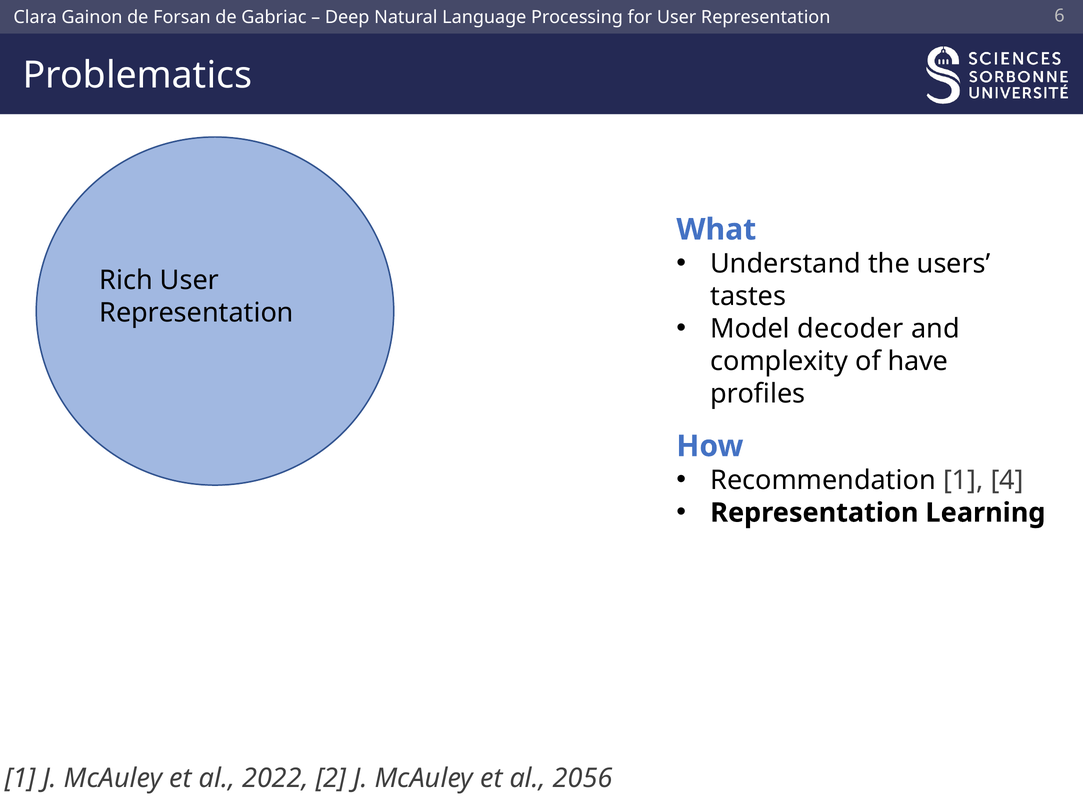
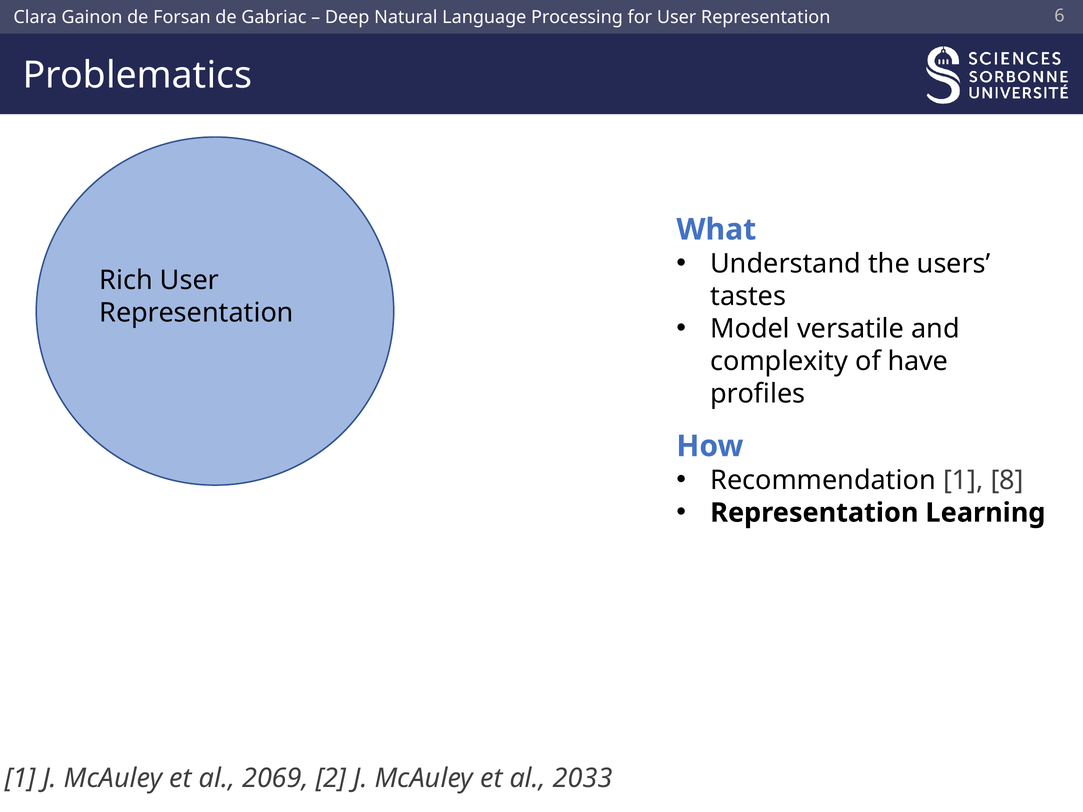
decoder: decoder -> versatile
4: 4 -> 8
2022: 2022 -> 2069
2056: 2056 -> 2033
